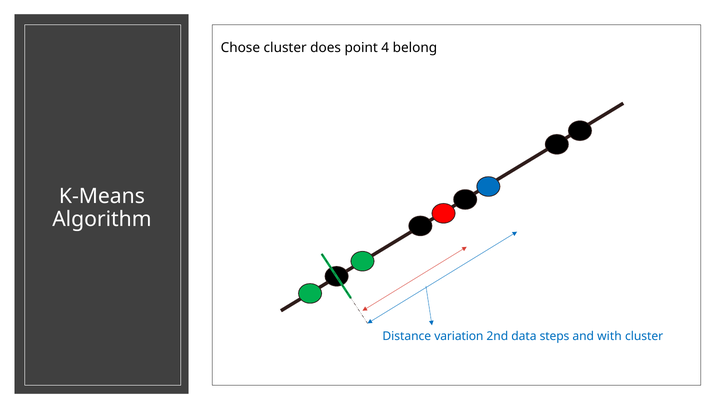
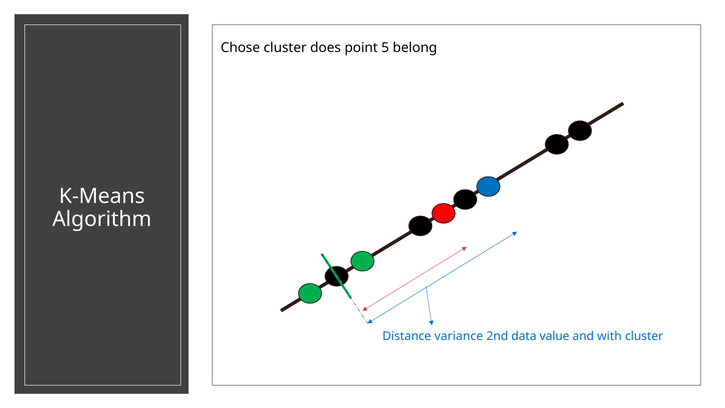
4: 4 -> 5
variation: variation -> variance
steps: steps -> value
